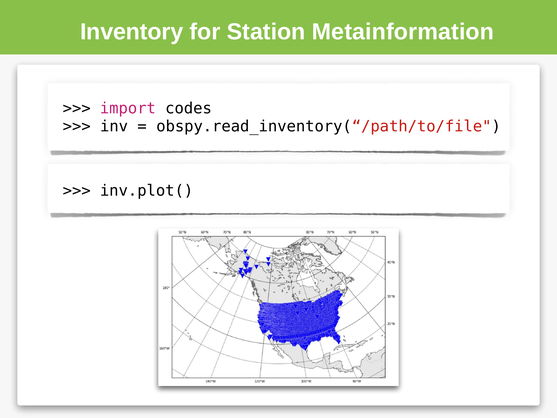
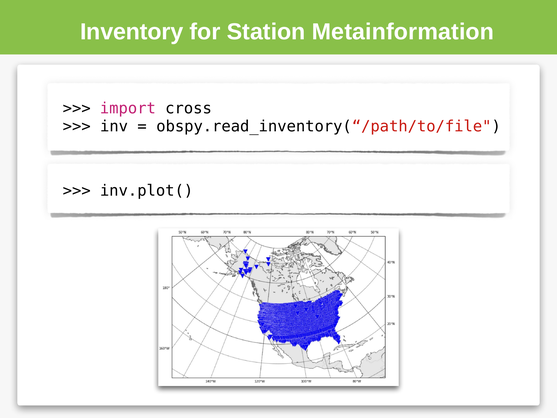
codes: codes -> cross
